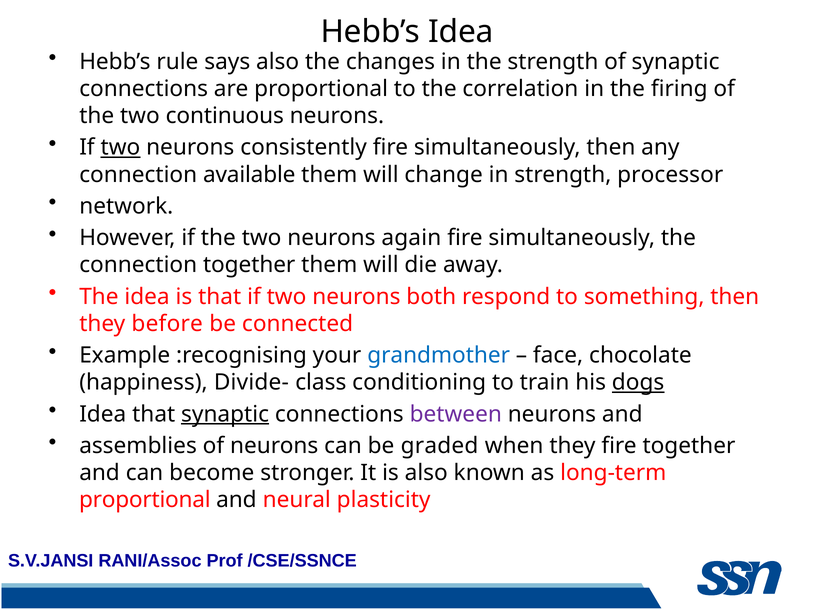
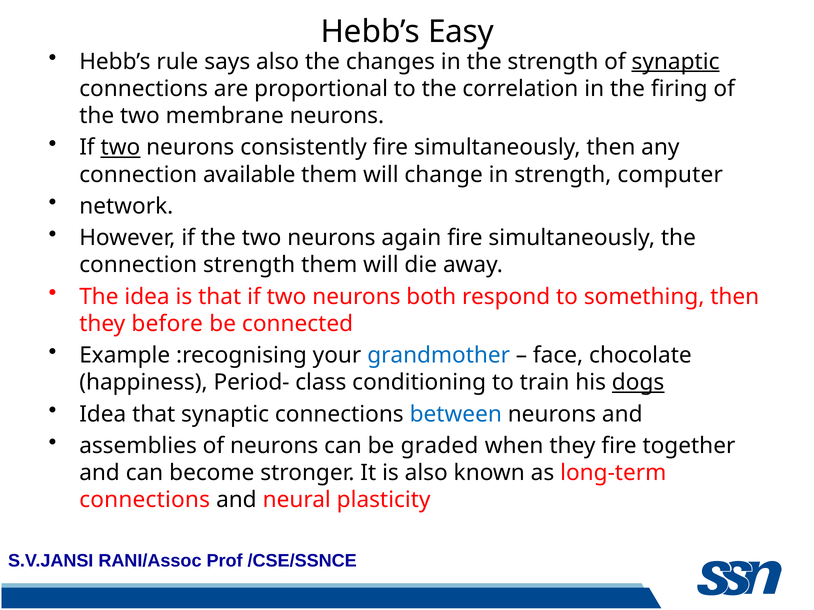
Hebb’s Idea: Idea -> Easy
synaptic at (676, 62) underline: none -> present
continuous: continuous -> membrane
processor: processor -> computer
connection together: together -> strength
Divide-: Divide- -> Period-
synaptic at (225, 414) underline: present -> none
between colour: purple -> blue
proportional at (145, 500): proportional -> connections
